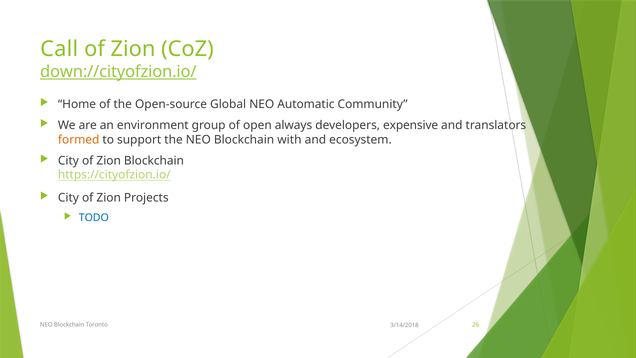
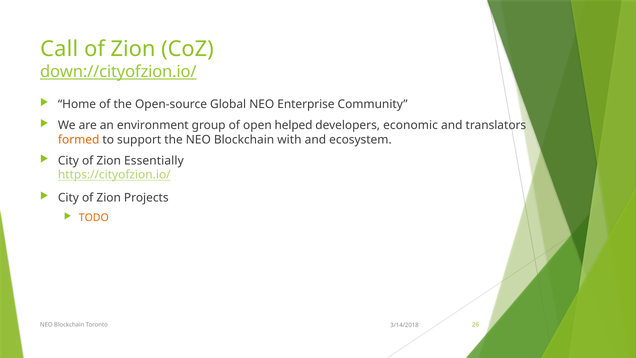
Automatic: Automatic -> Enterprise
always: always -> helped
expensive: expensive -> economic
Zion Blockchain: Blockchain -> Essentially
TODO colour: blue -> orange
